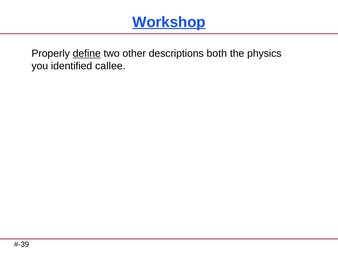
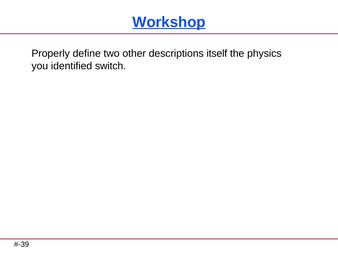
define underline: present -> none
both: both -> itself
callee: callee -> switch
